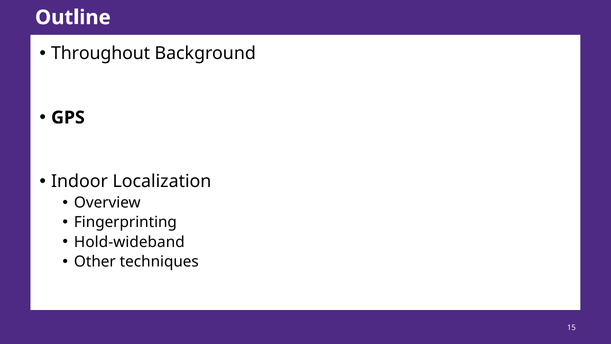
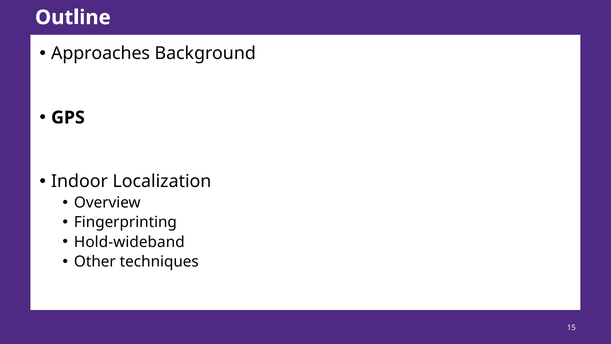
Throughout: Throughout -> Approaches
